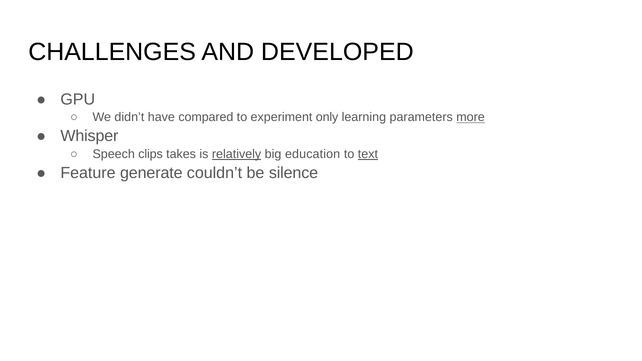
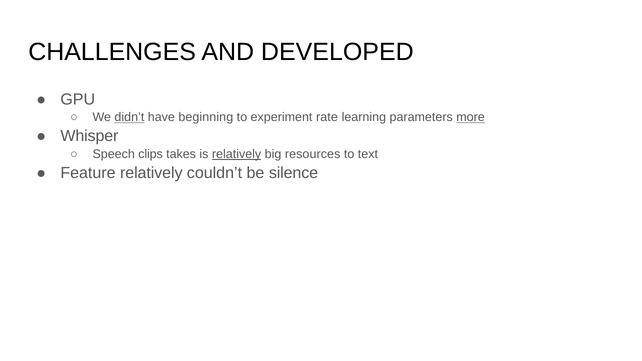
didn’t underline: none -> present
compared: compared -> beginning
only: only -> rate
education: education -> resources
text underline: present -> none
Feature generate: generate -> relatively
